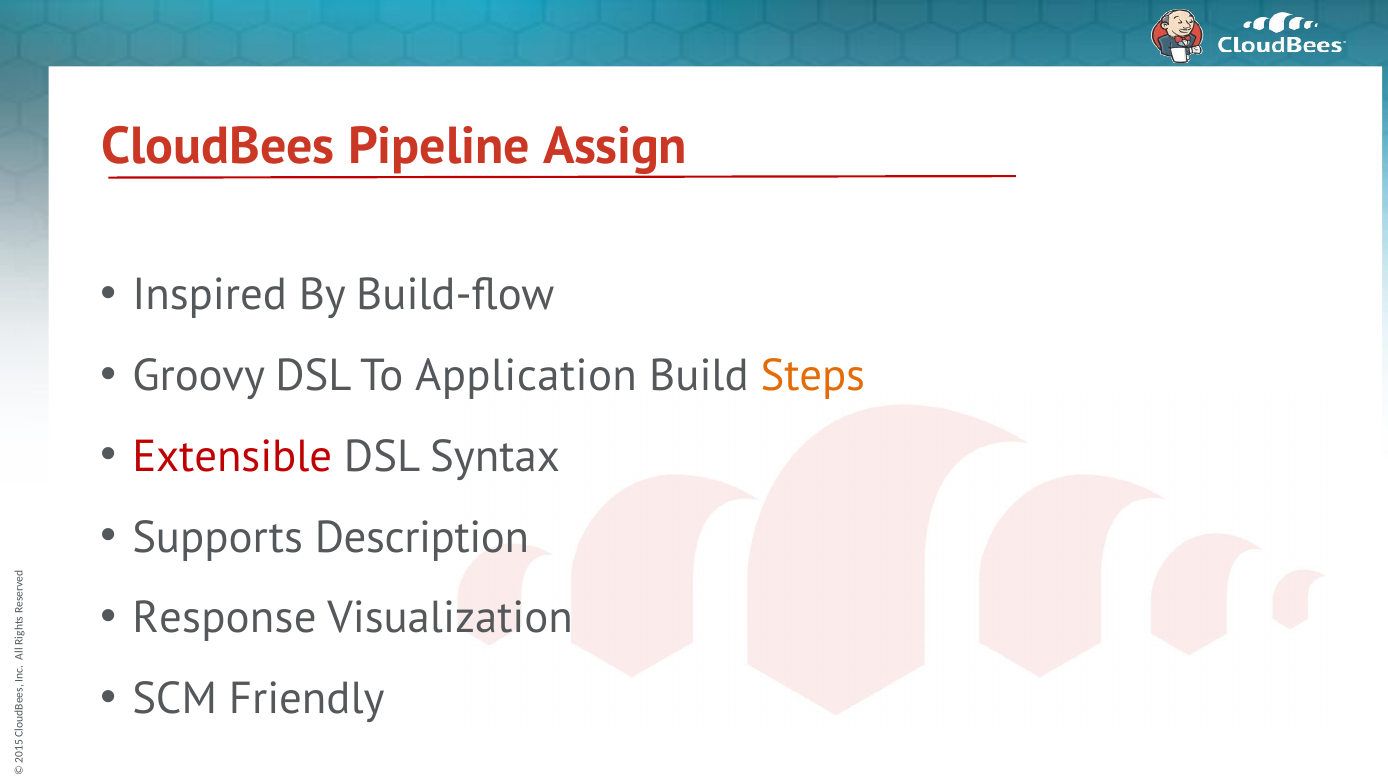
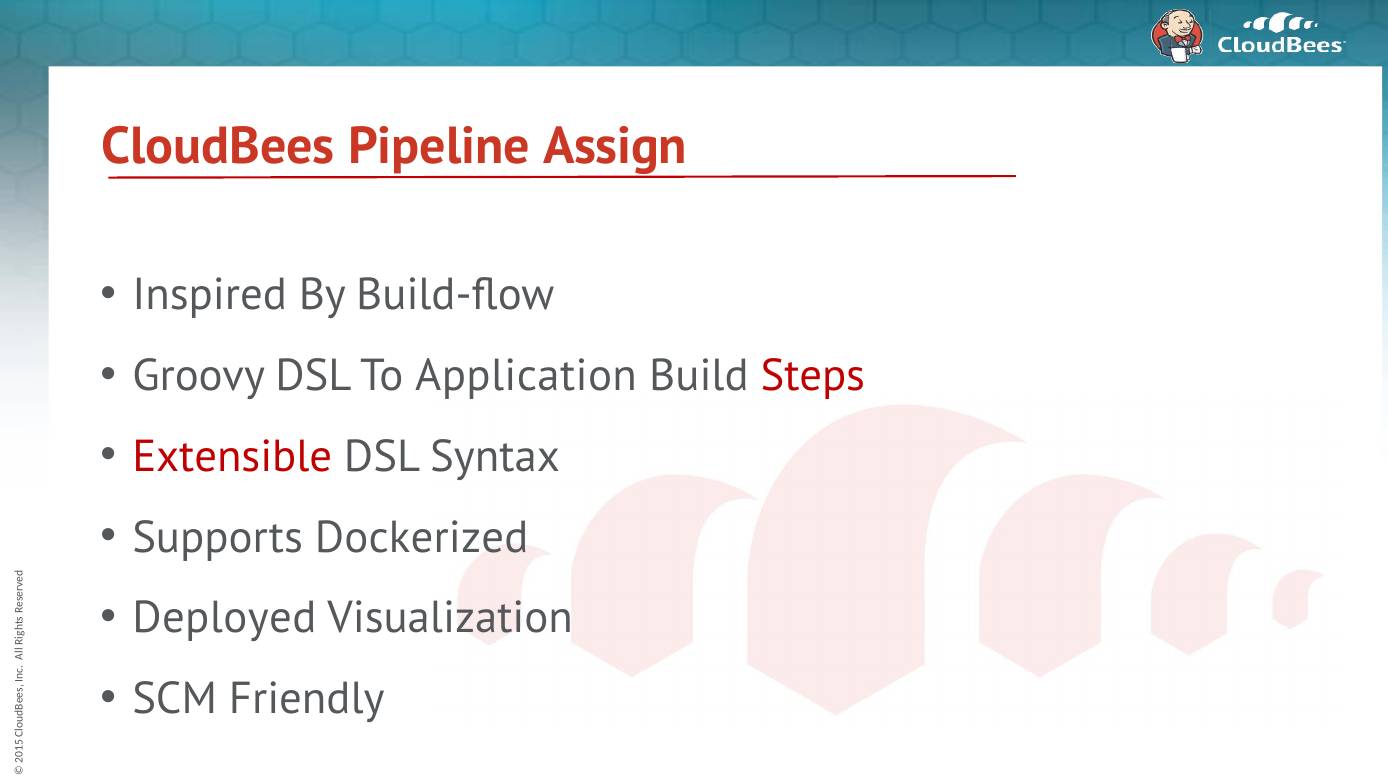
Steps colour: orange -> red
Description: Description -> Dockerized
Response: Response -> Deployed
